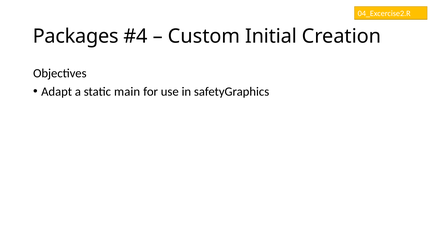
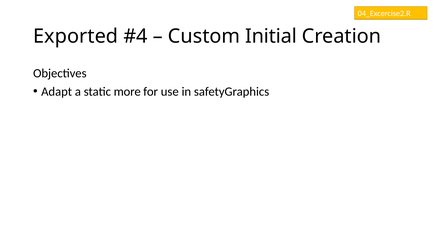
Packages: Packages -> Exported
main: main -> more
